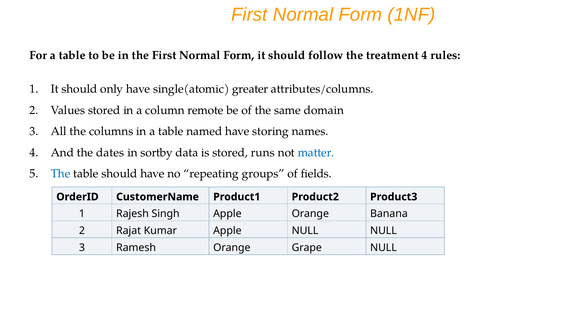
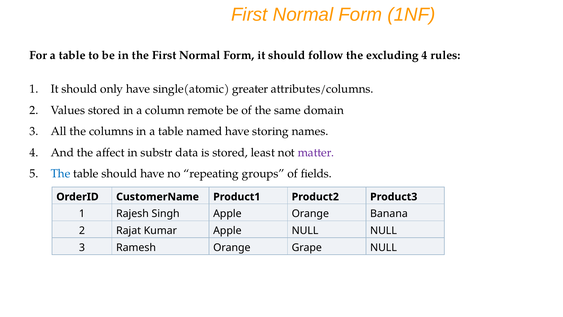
treatment: treatment -> excluding
dates: dates -> affect
sortby: sortby -> substr
runs: runs -> least
matter colour: blue -> purple
